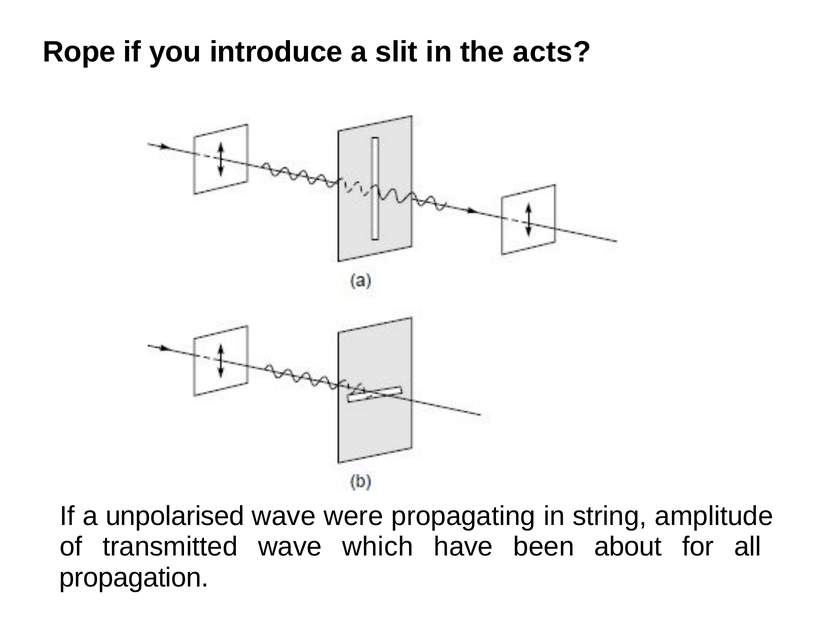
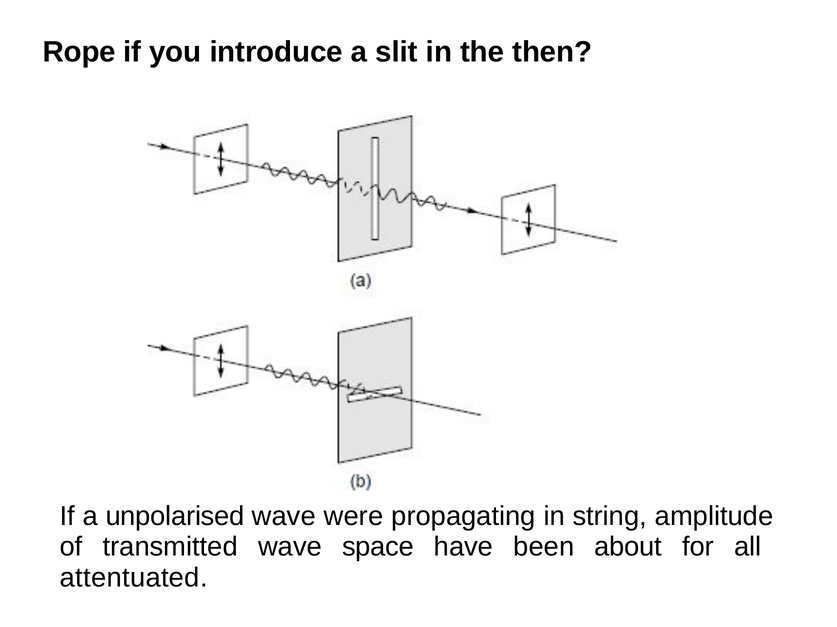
acts: acts -> then
which: which -> space
propagation: propagation -> attentuated
